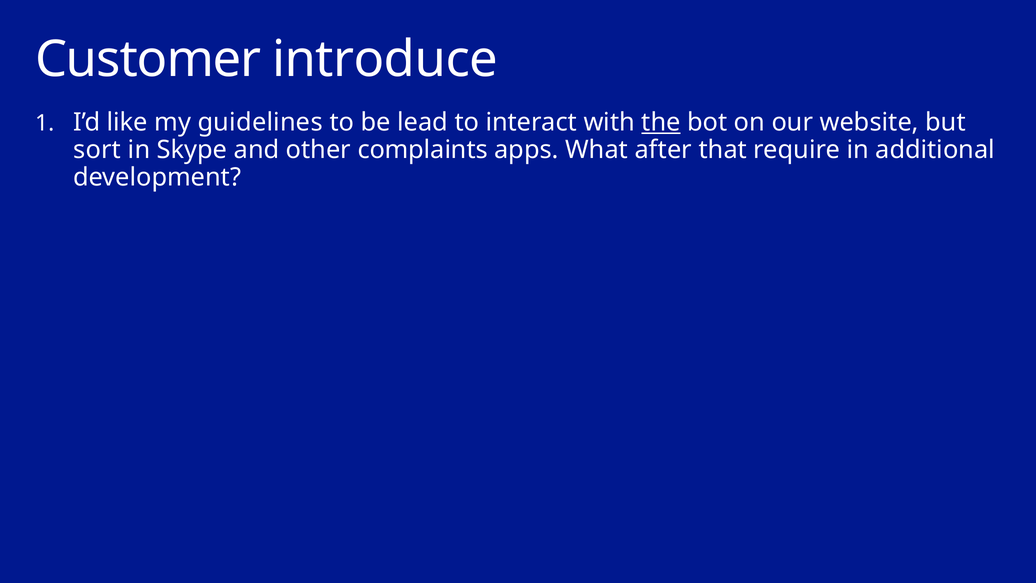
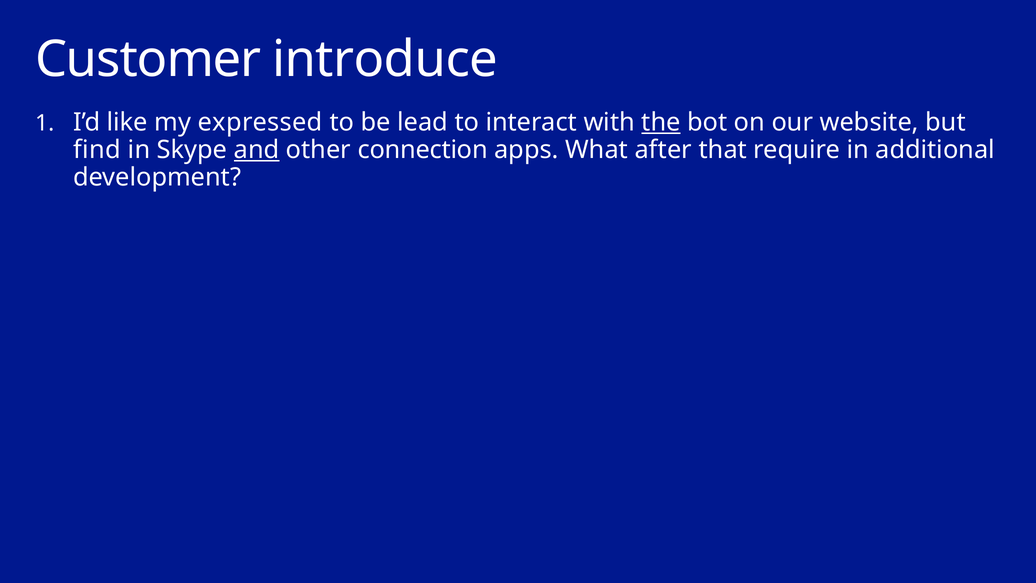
guidelines: guidelines -> expressed
sort: sort -> find
and underline: none -> present
complaints: complaints -> connection
